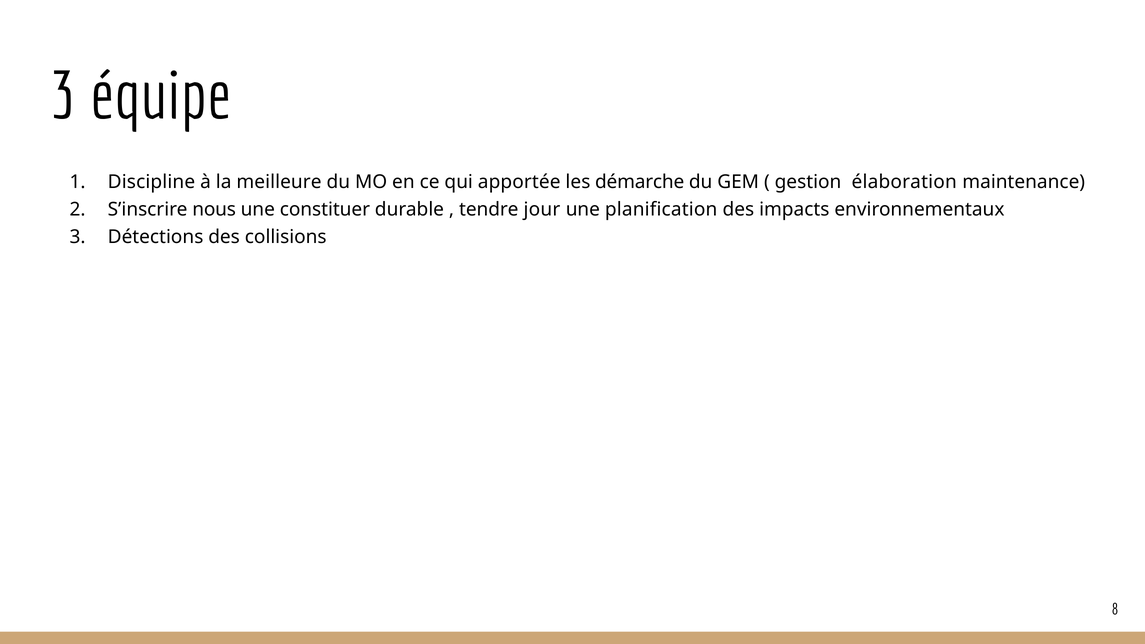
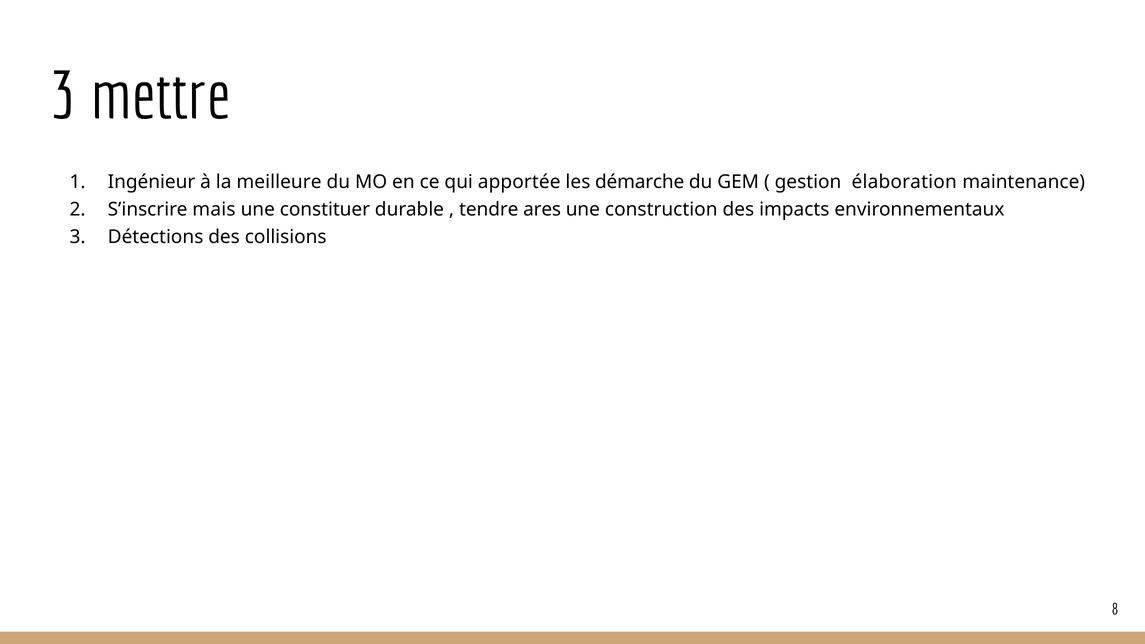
équipe: équipe -> mettre
Discipline: Discipline -> Ingénieur
nous: nous -> mais
jour: jour -> ares
planification: planification -> construction
